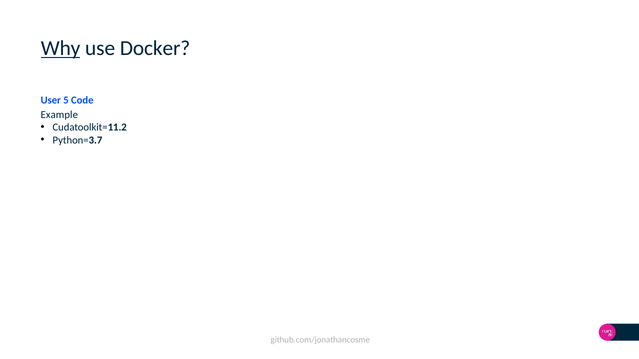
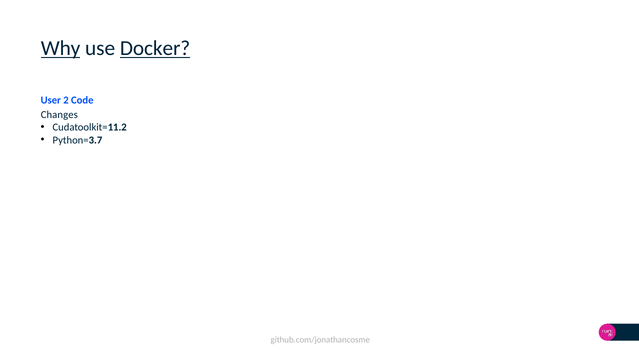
Docker underline: none -> present
5: 5 -> 2
Example: Example -> Changes
